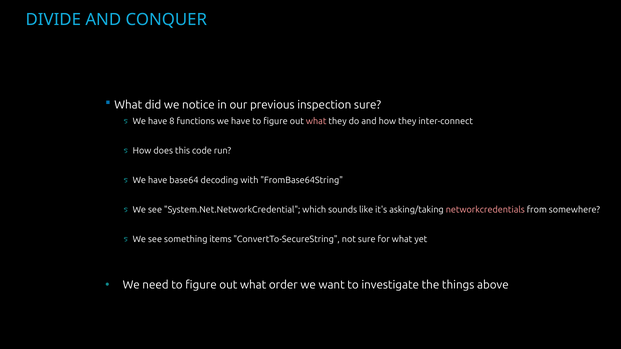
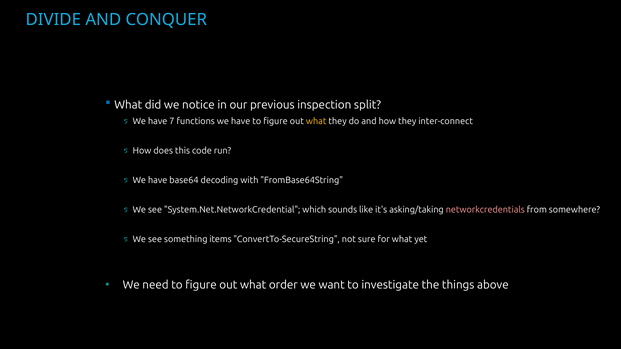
inspection sure: sure -> split
8: 8 -> 7
what at (316, 121) colour: pink -> yellow
